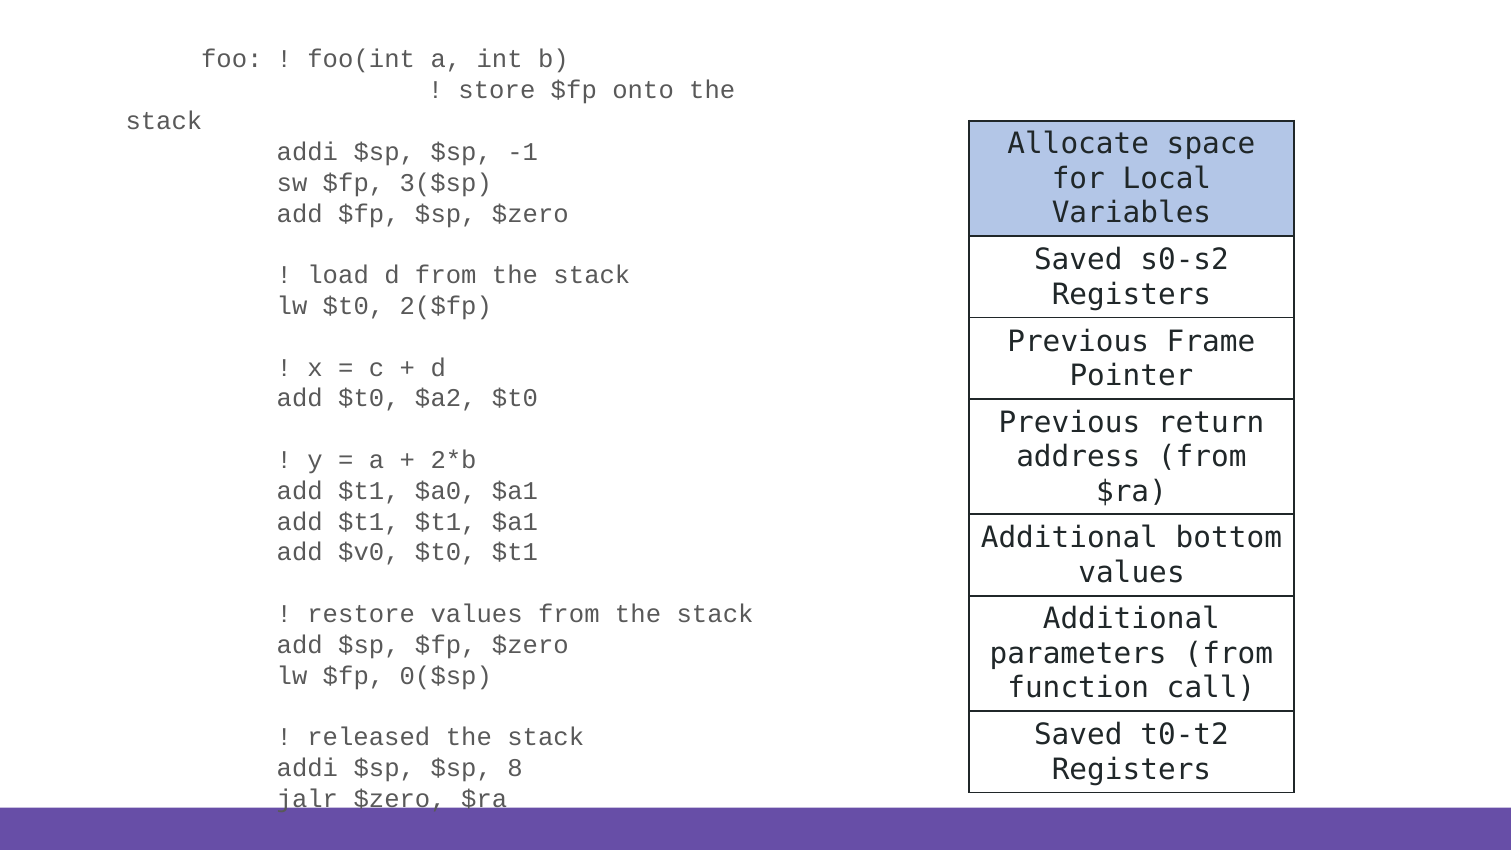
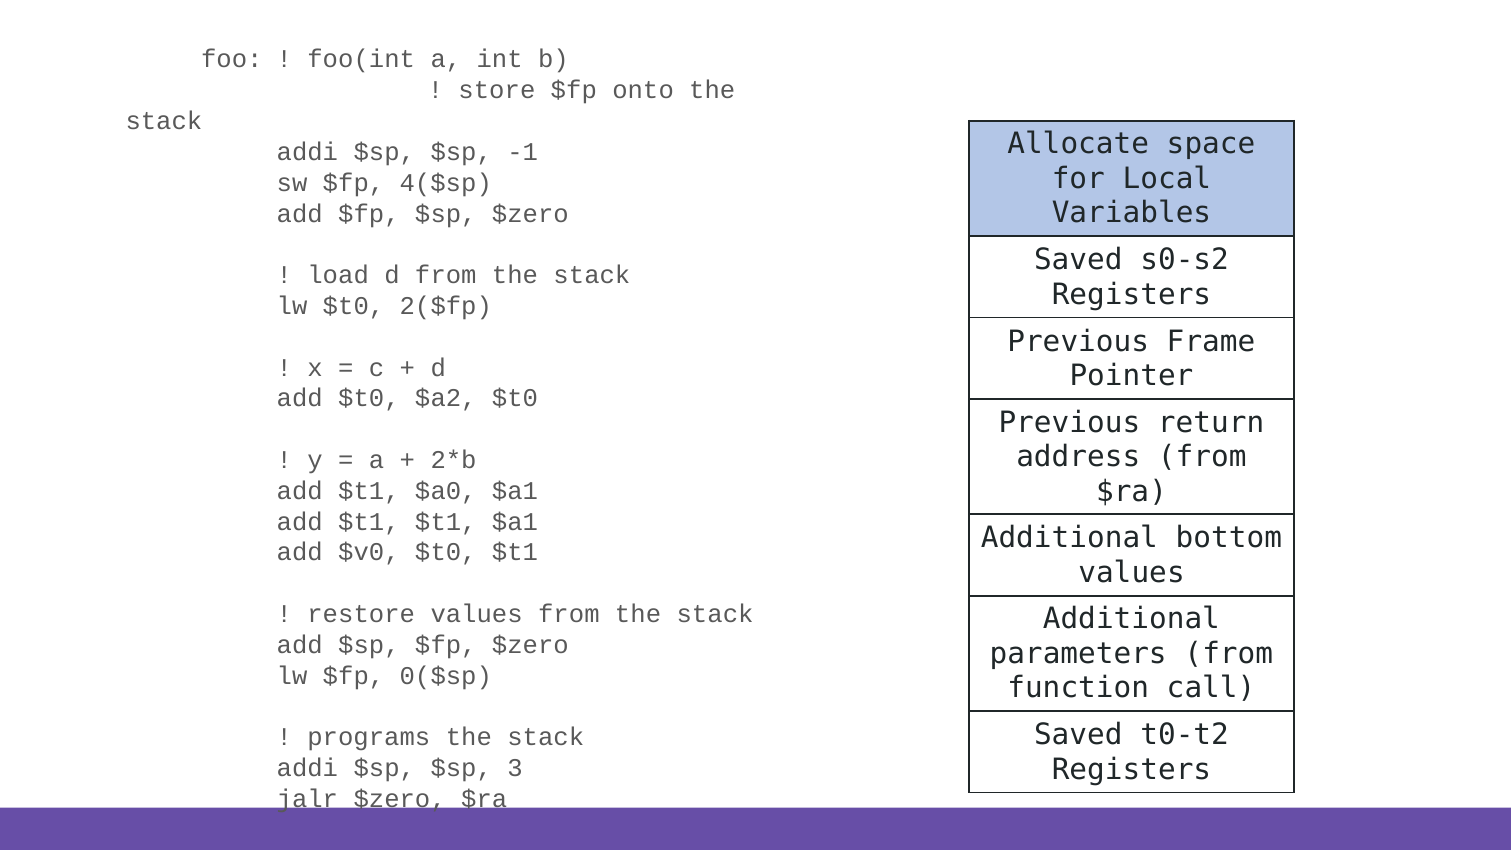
3($sp: 3($sp -> 4($sp
released: released -> programs
8: 8 -> 3
